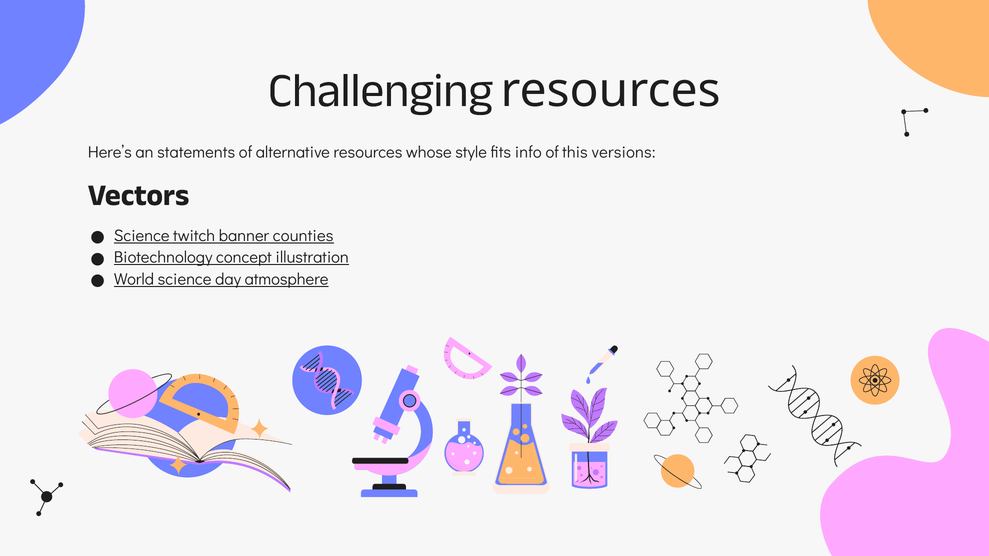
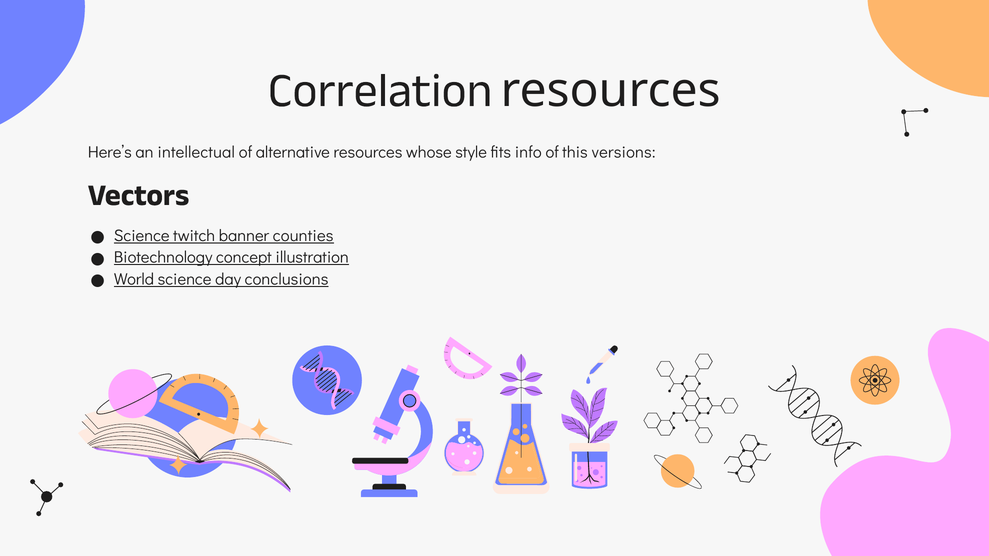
Challenging: Challenging -> Correlation
statements: statements -> intellectual
atmosphere: atmosphere -> conclusions
